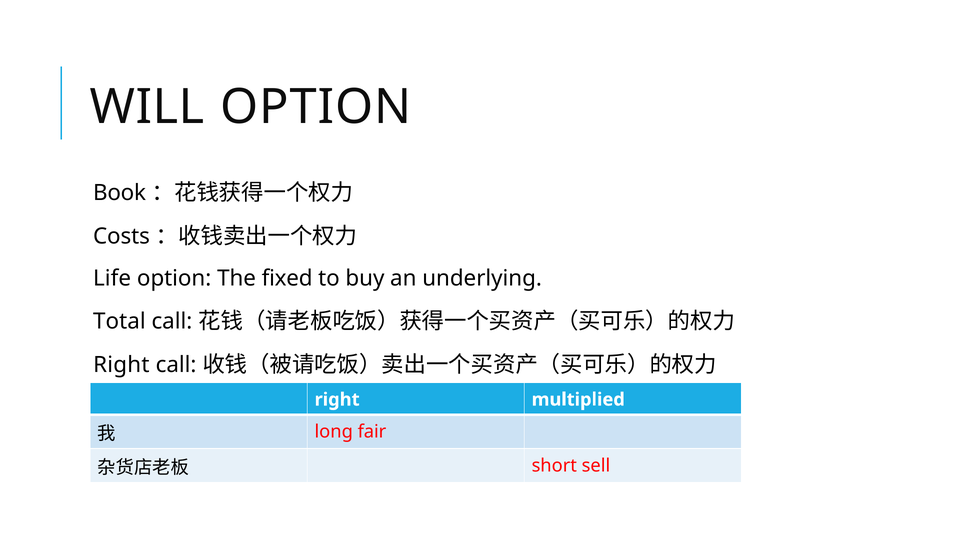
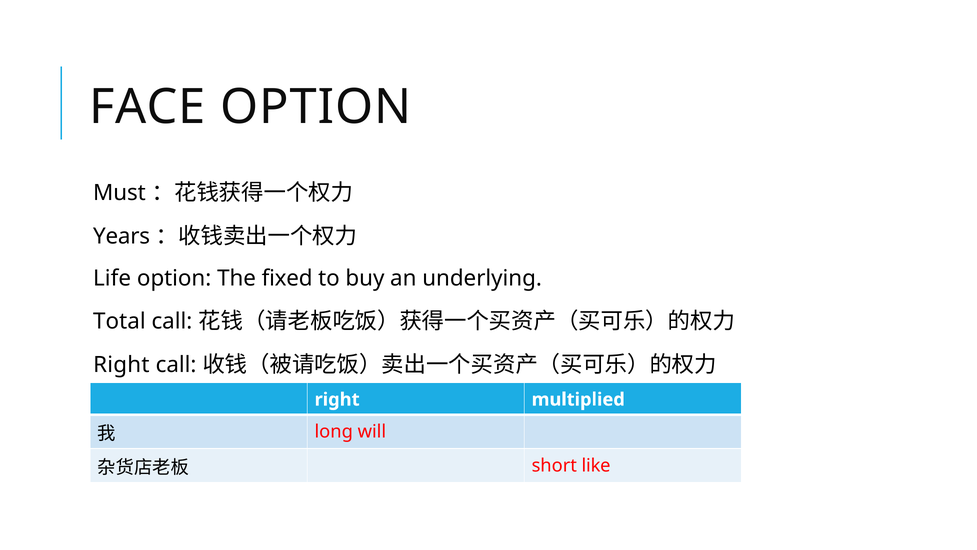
WILL: WILL -> FACE
Book: Book -> Must
Costs: Costs -> Years
fair: fair -> will
sell: sell -> like
